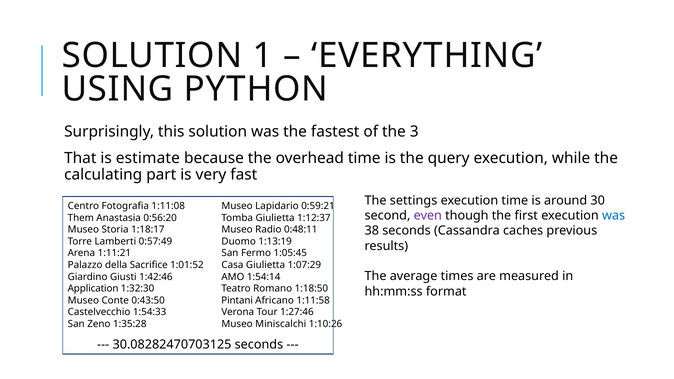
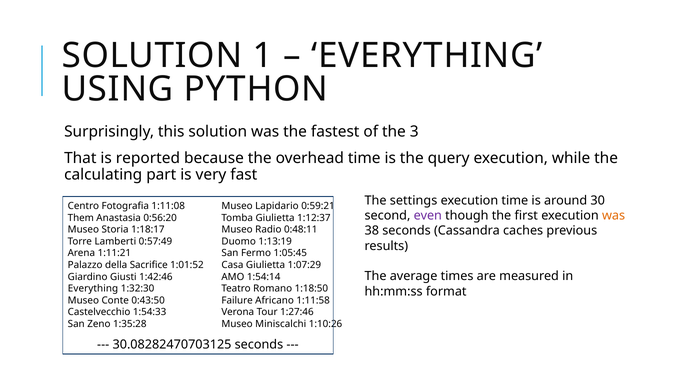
estimate: estimate -> reported
was at (614, 216) colour: blue -> orange
Application at (93, 289): Application -> Everything
Pintani: Pintani -> Failure
